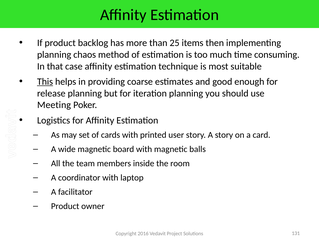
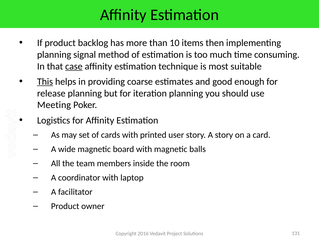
25: 25 -> 10
chaos: chaos -> signal
case underline: none -> present
